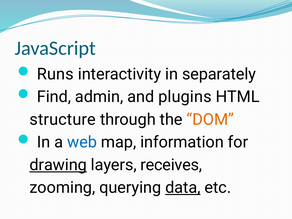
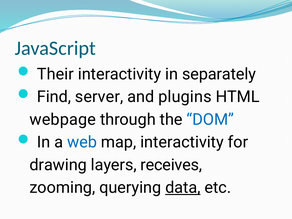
Runs: Runs -> Their
admin: admin -> server
structure: structure -> webpage
DOM colour: orange -> blue
map information: information -> interactivity
drawing underline: present -> none
